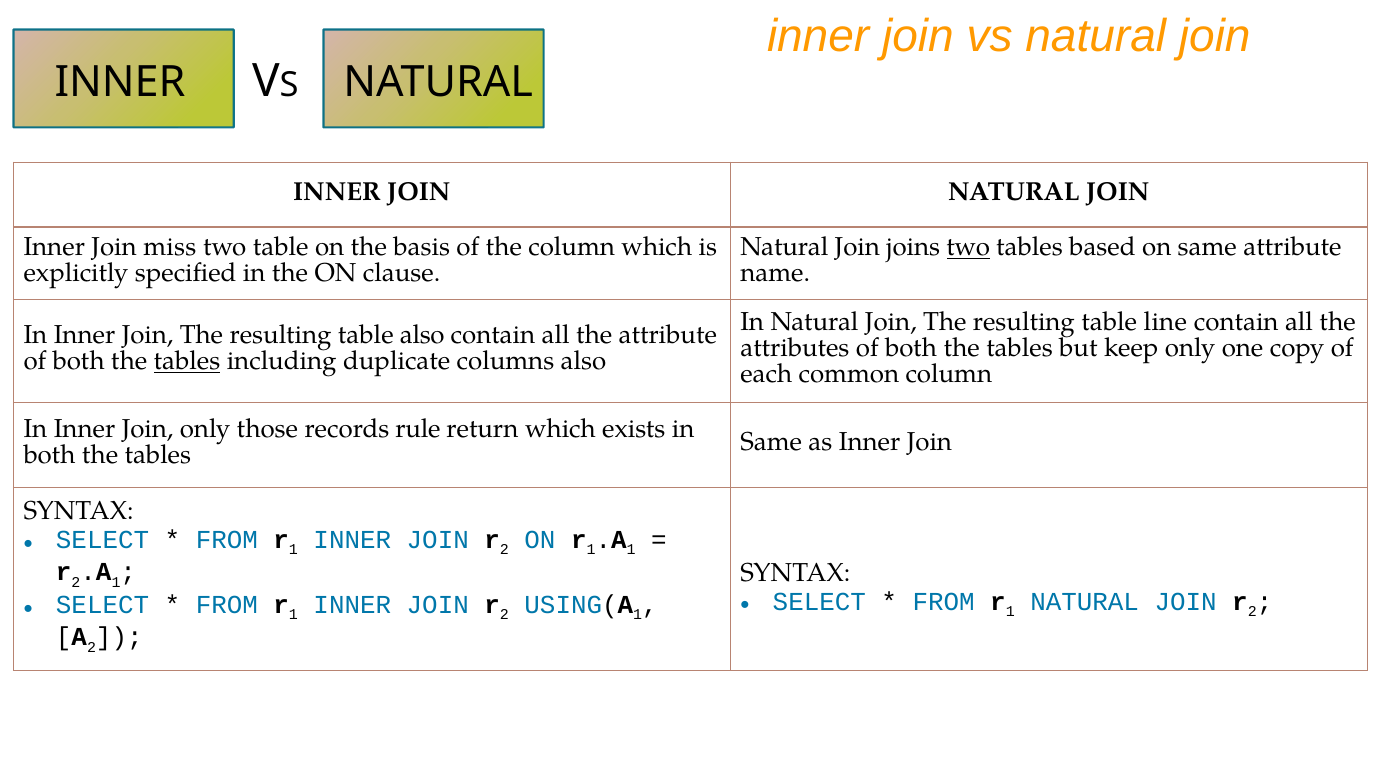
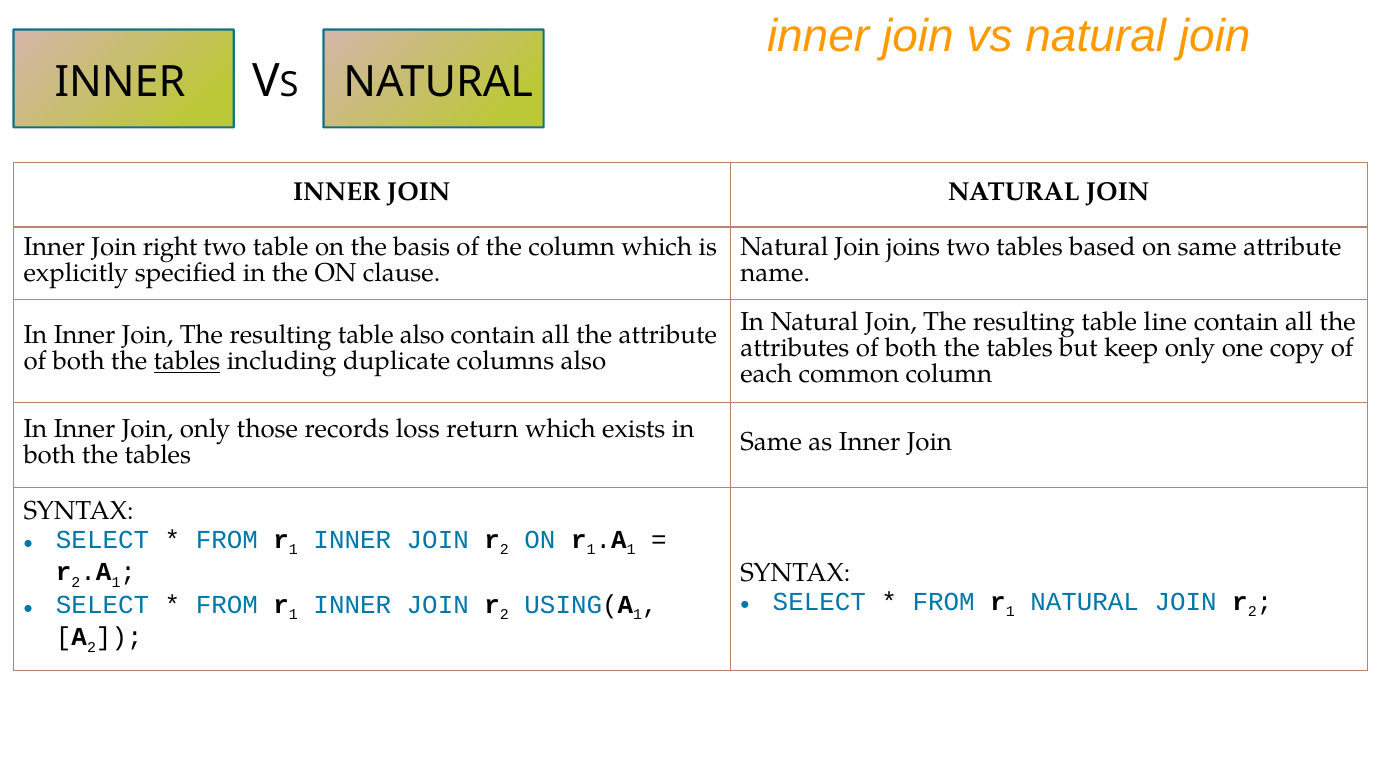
miss: miss -> right
two at (968, 247) underline: present -> none
rule: rule -> loss
